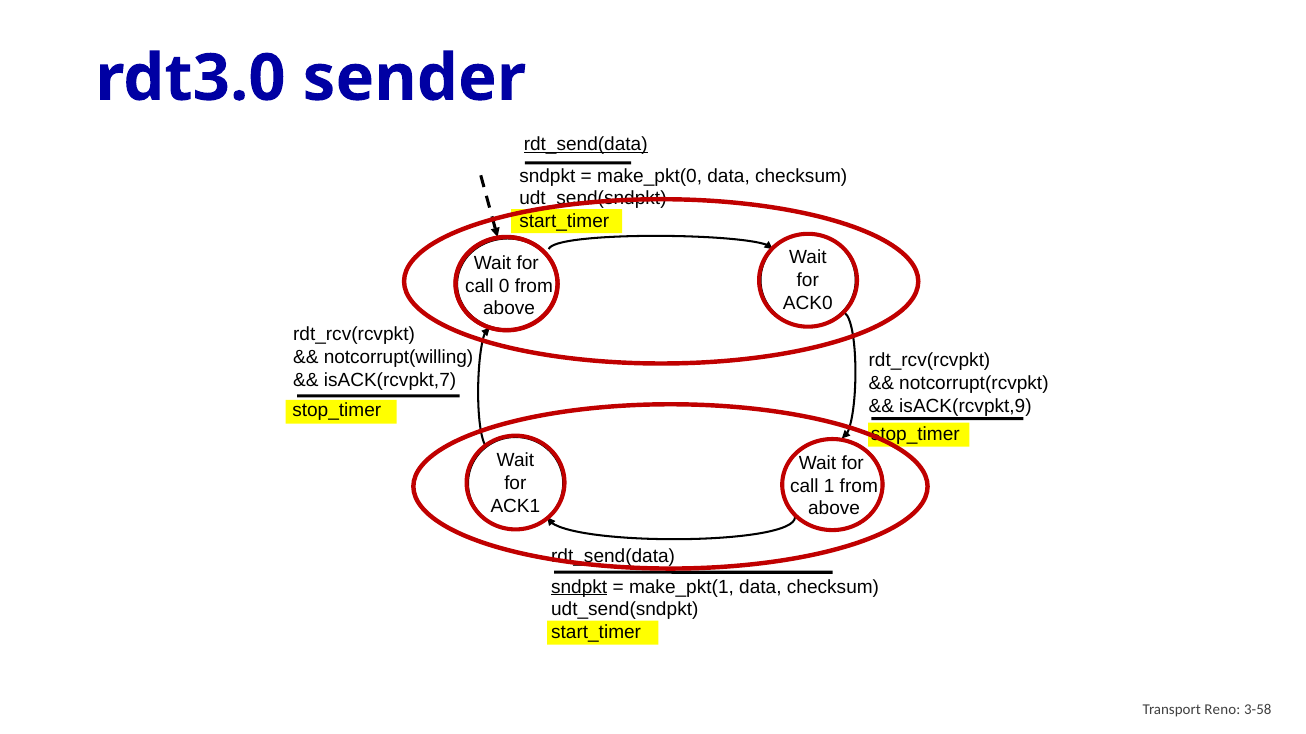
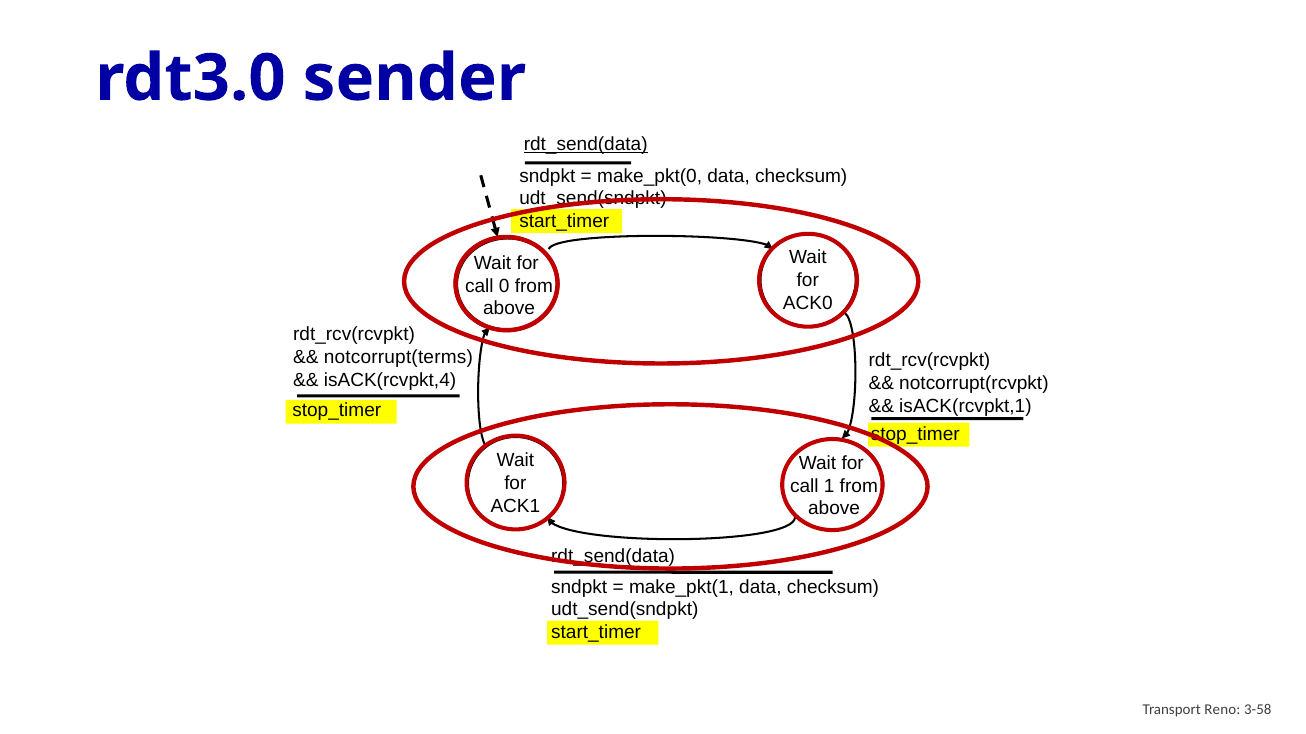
notcorrupt(willing: notcorrupt(willing -> notcorrupt(terms
isACK(rcvpkt,7: isACK(rcvpkt,7 -> isACK(rcvpkt,4
isACK(rcvpkt,9: isACK(rcvpkt,9 -> isACK(rcvpkt,1
sndpkt at (579, 587) underline: present -> none
